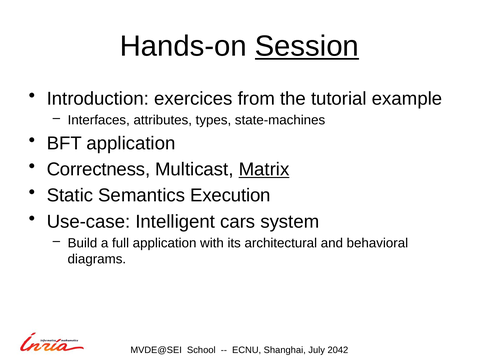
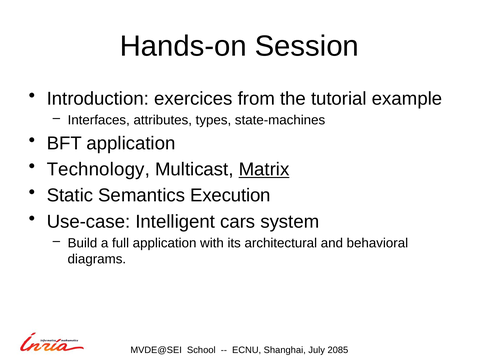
Session underline: present -> none
Correctness: Correctness -> Technology
2042: 2042 -> 2085
